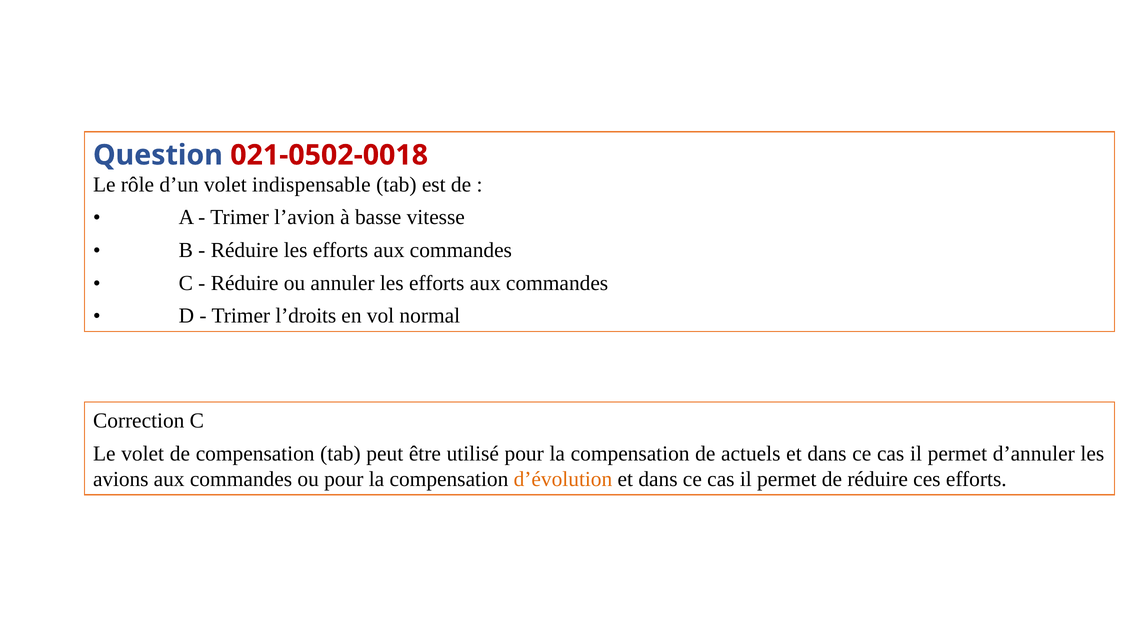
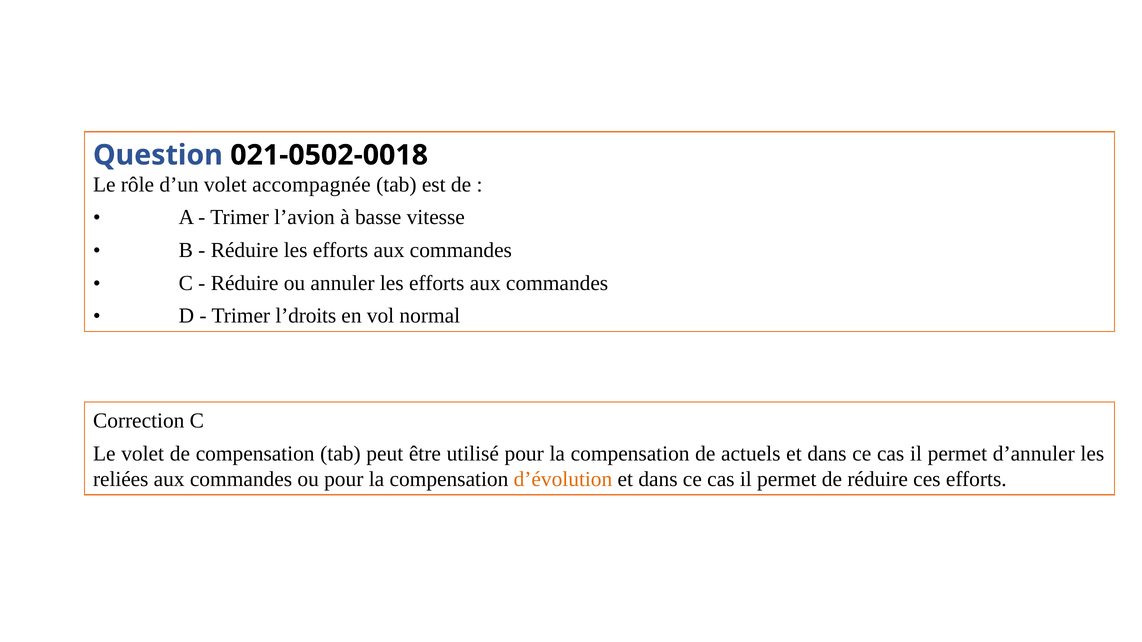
021-0502-0018 colour: red -> black
indispensable: indispensable -> accompagnée
avions: avions -> reliées
